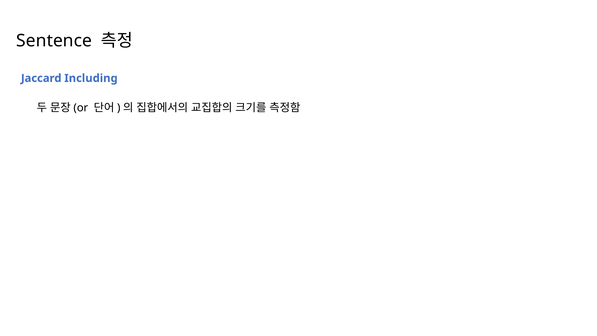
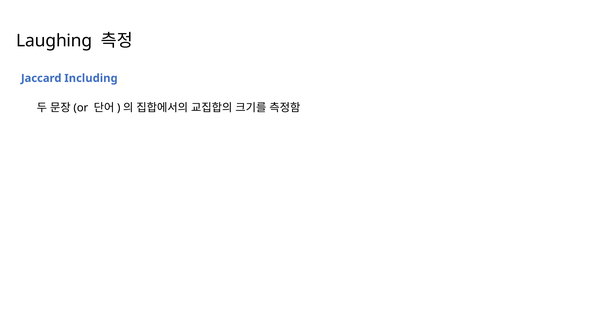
Sentence: Sentence -> Laughing
